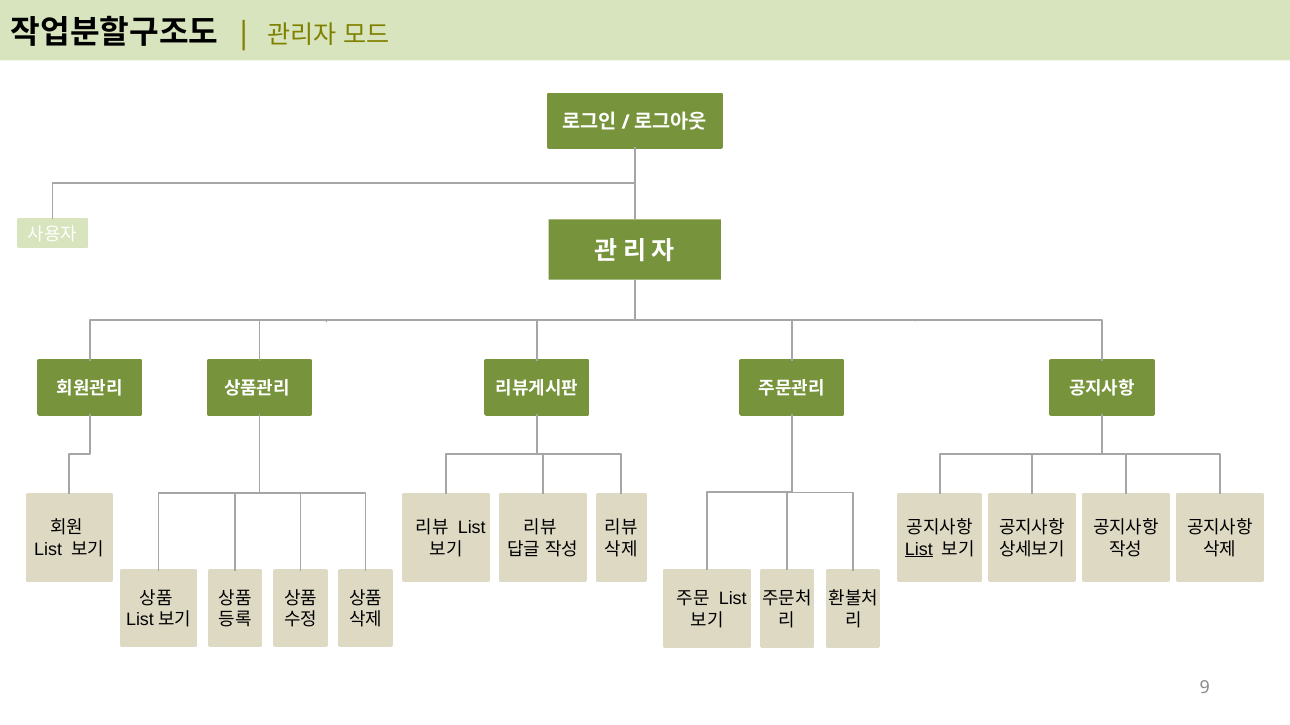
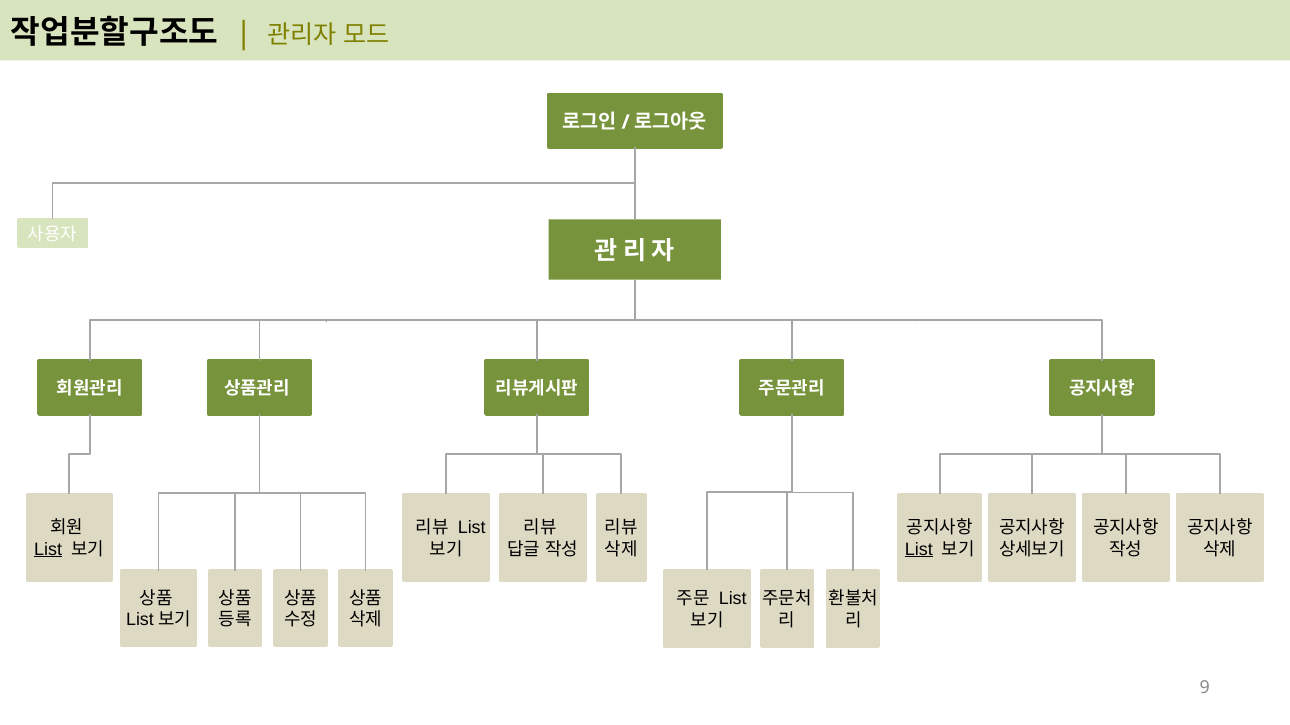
List at (48, 550) underline: none -> present
